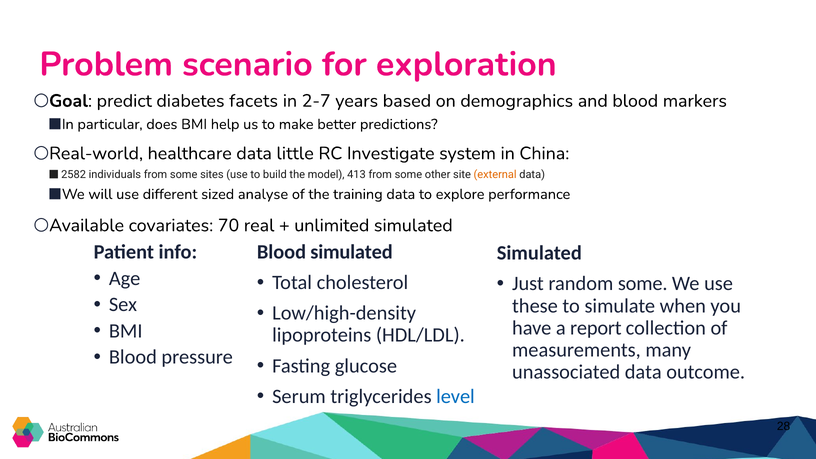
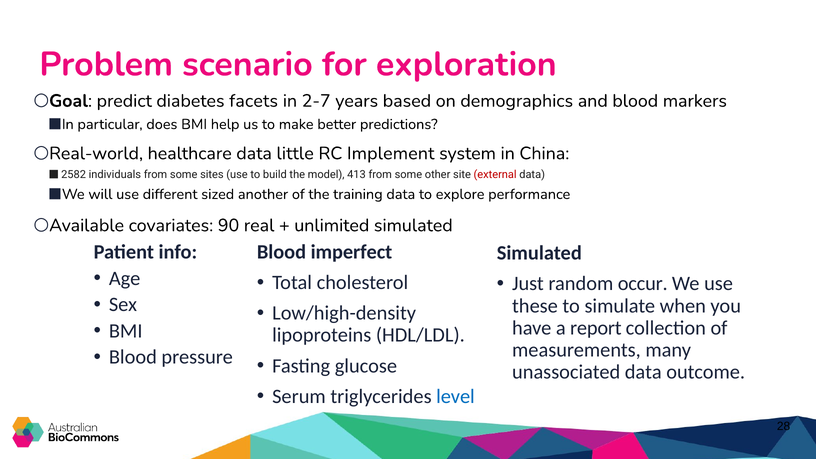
Investigate: Investigate -> Implement
external colour: orange -> red
analyse: analyse -> another
70: 70 -> 90
Blood simulated: simulated -> imperfect
random some: some -> occur
